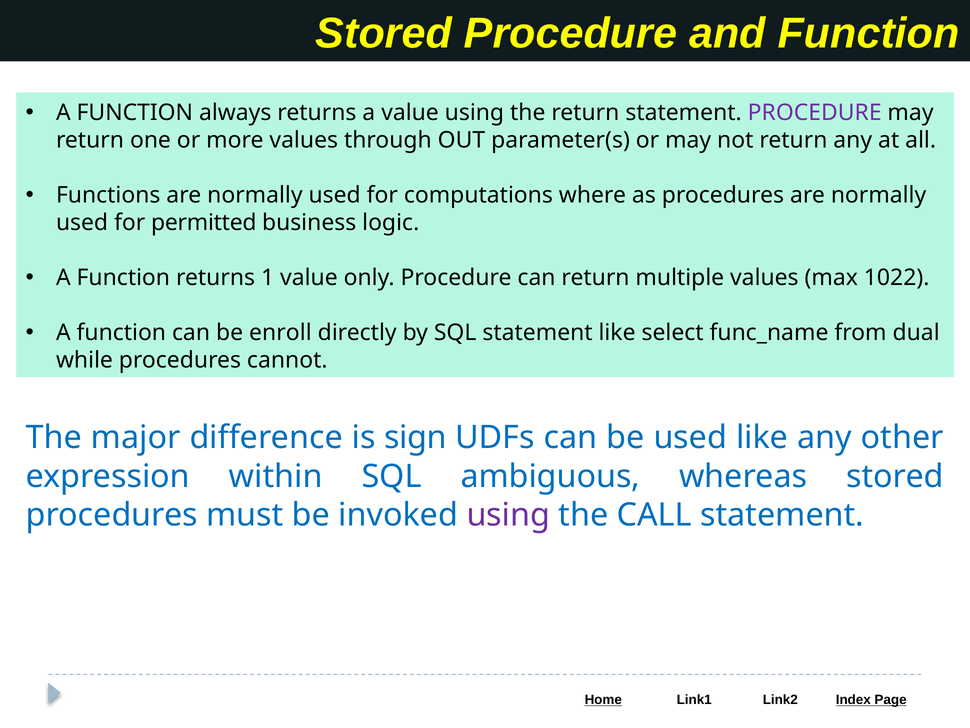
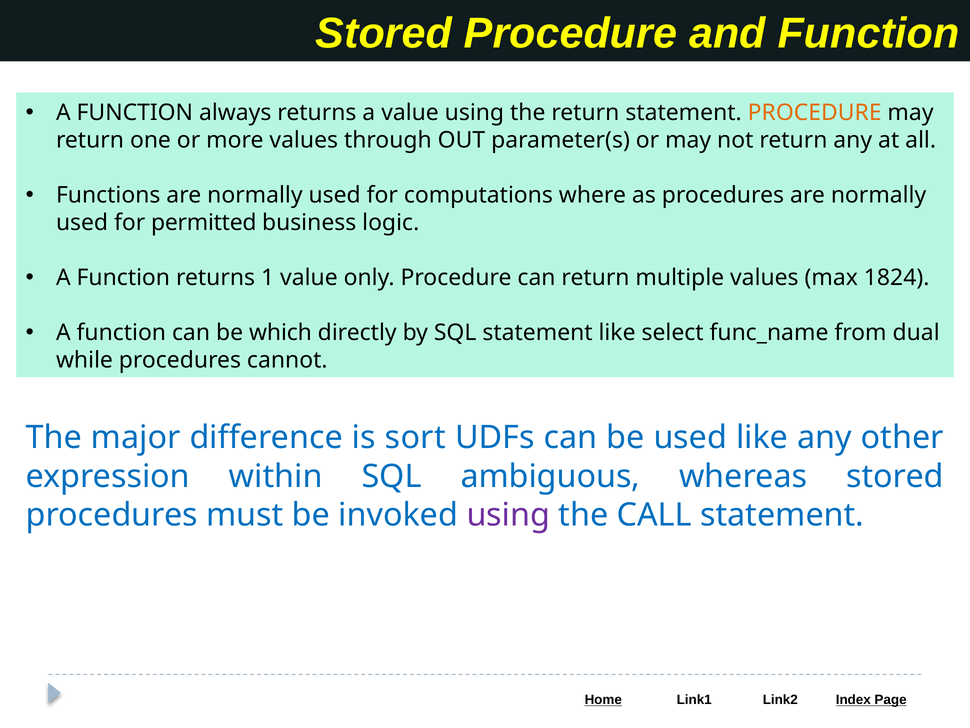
PROCEDURE at (815, 113) colour: purple -> orange
1022: 1022 -> 1824
enroll: enroll -> which
sign: sign -> sort
